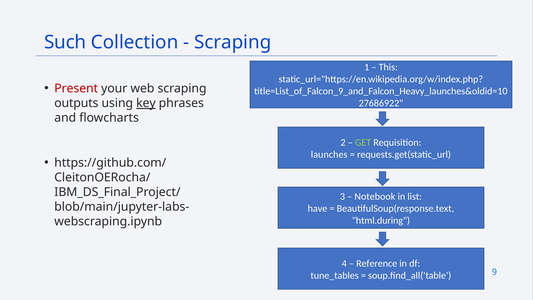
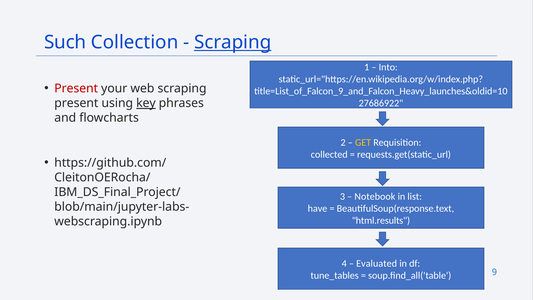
Scraping at (233, 42) underline: none -> present
This: This -> Into
outputs at (76, 103): outputs -> present
GET colour: light green -> yellow
launches: launches -> collected
html.during: html.during -> html.results
Reference: Reference -> Evaluated
